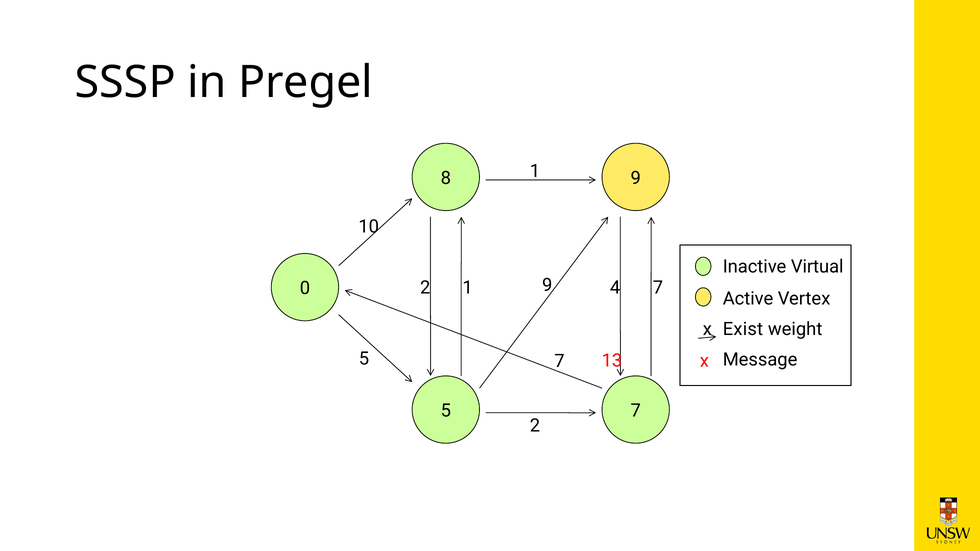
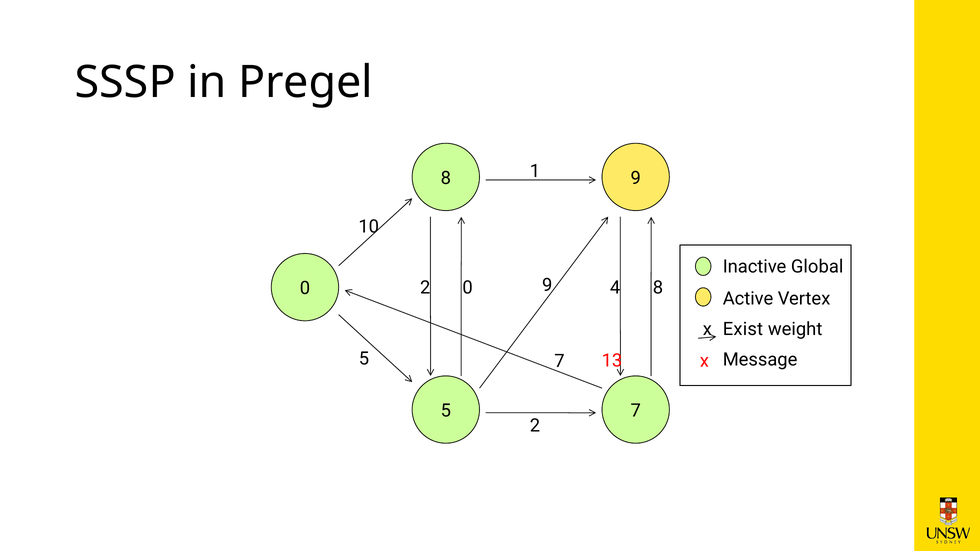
Virtual: Virtual -> Global
1 at (468, 288): 1 -> 0
4 7: 7 -> 8
